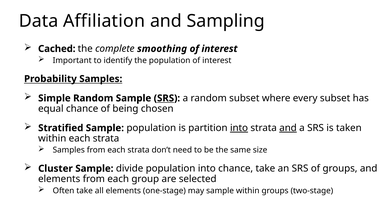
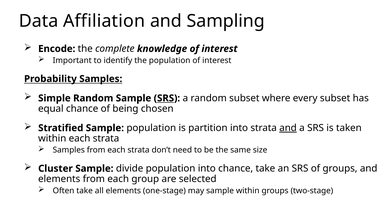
Cached: Cached -> Encode
smoothing: smoothing -> knowledge
into at (239, 128) underline: present -> none
